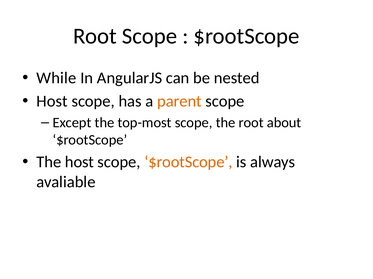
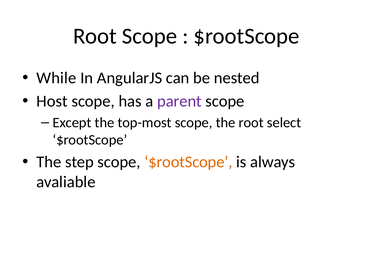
parent colour: orange -> purple
about: about -> select
The host: host -> step
